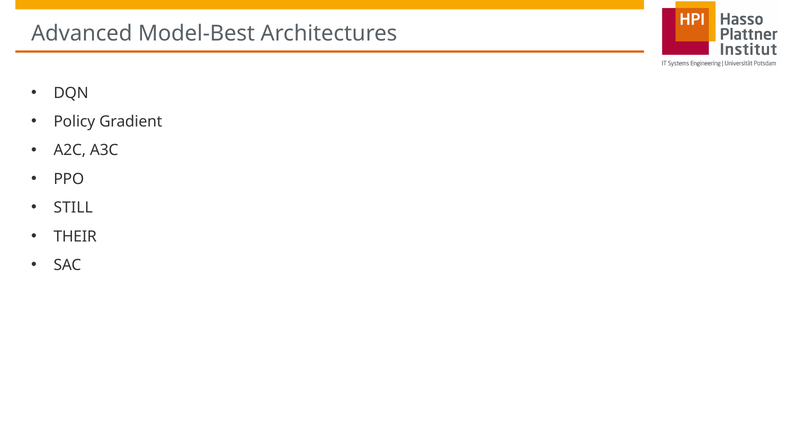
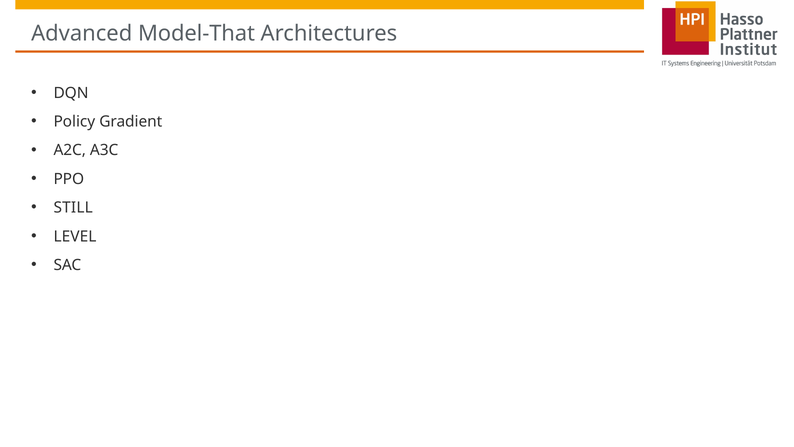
Model-Best: Model-Best -> Model-That
THEIR: THEIR -> LEVEL
